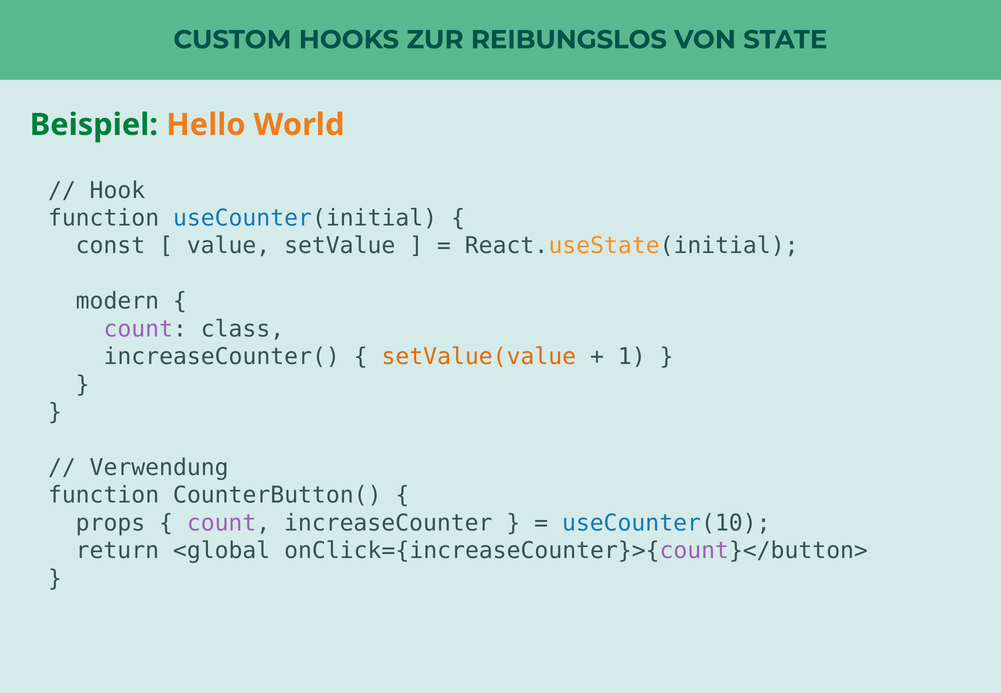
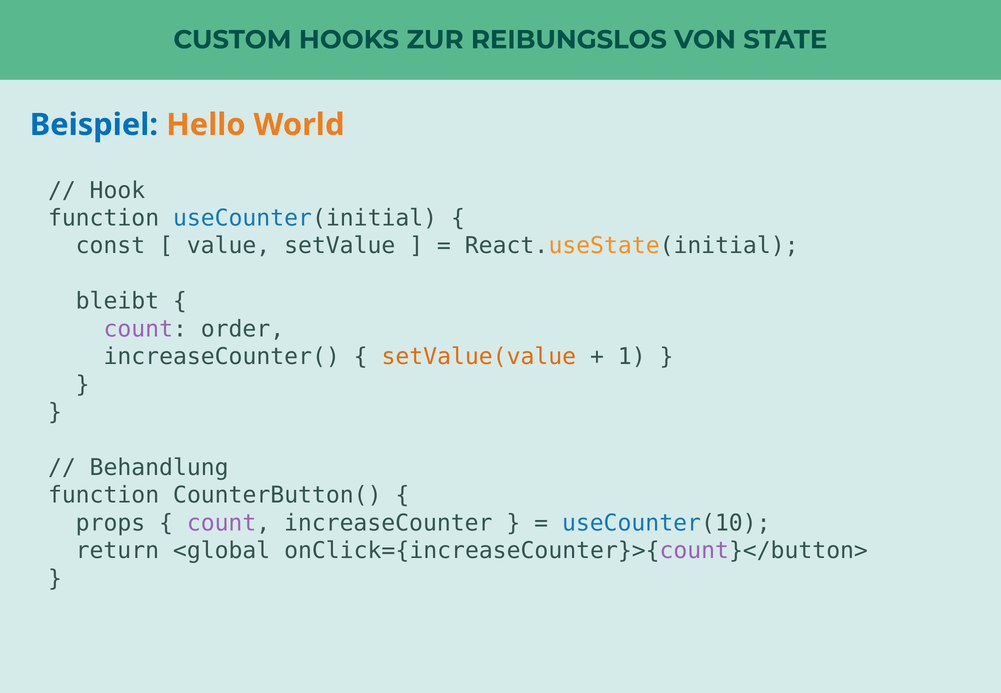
Beispiel colour: green -> blue
modern: modern -> bleibt
class: class -> order
Verwendung: Verwendung -> Behandlung
